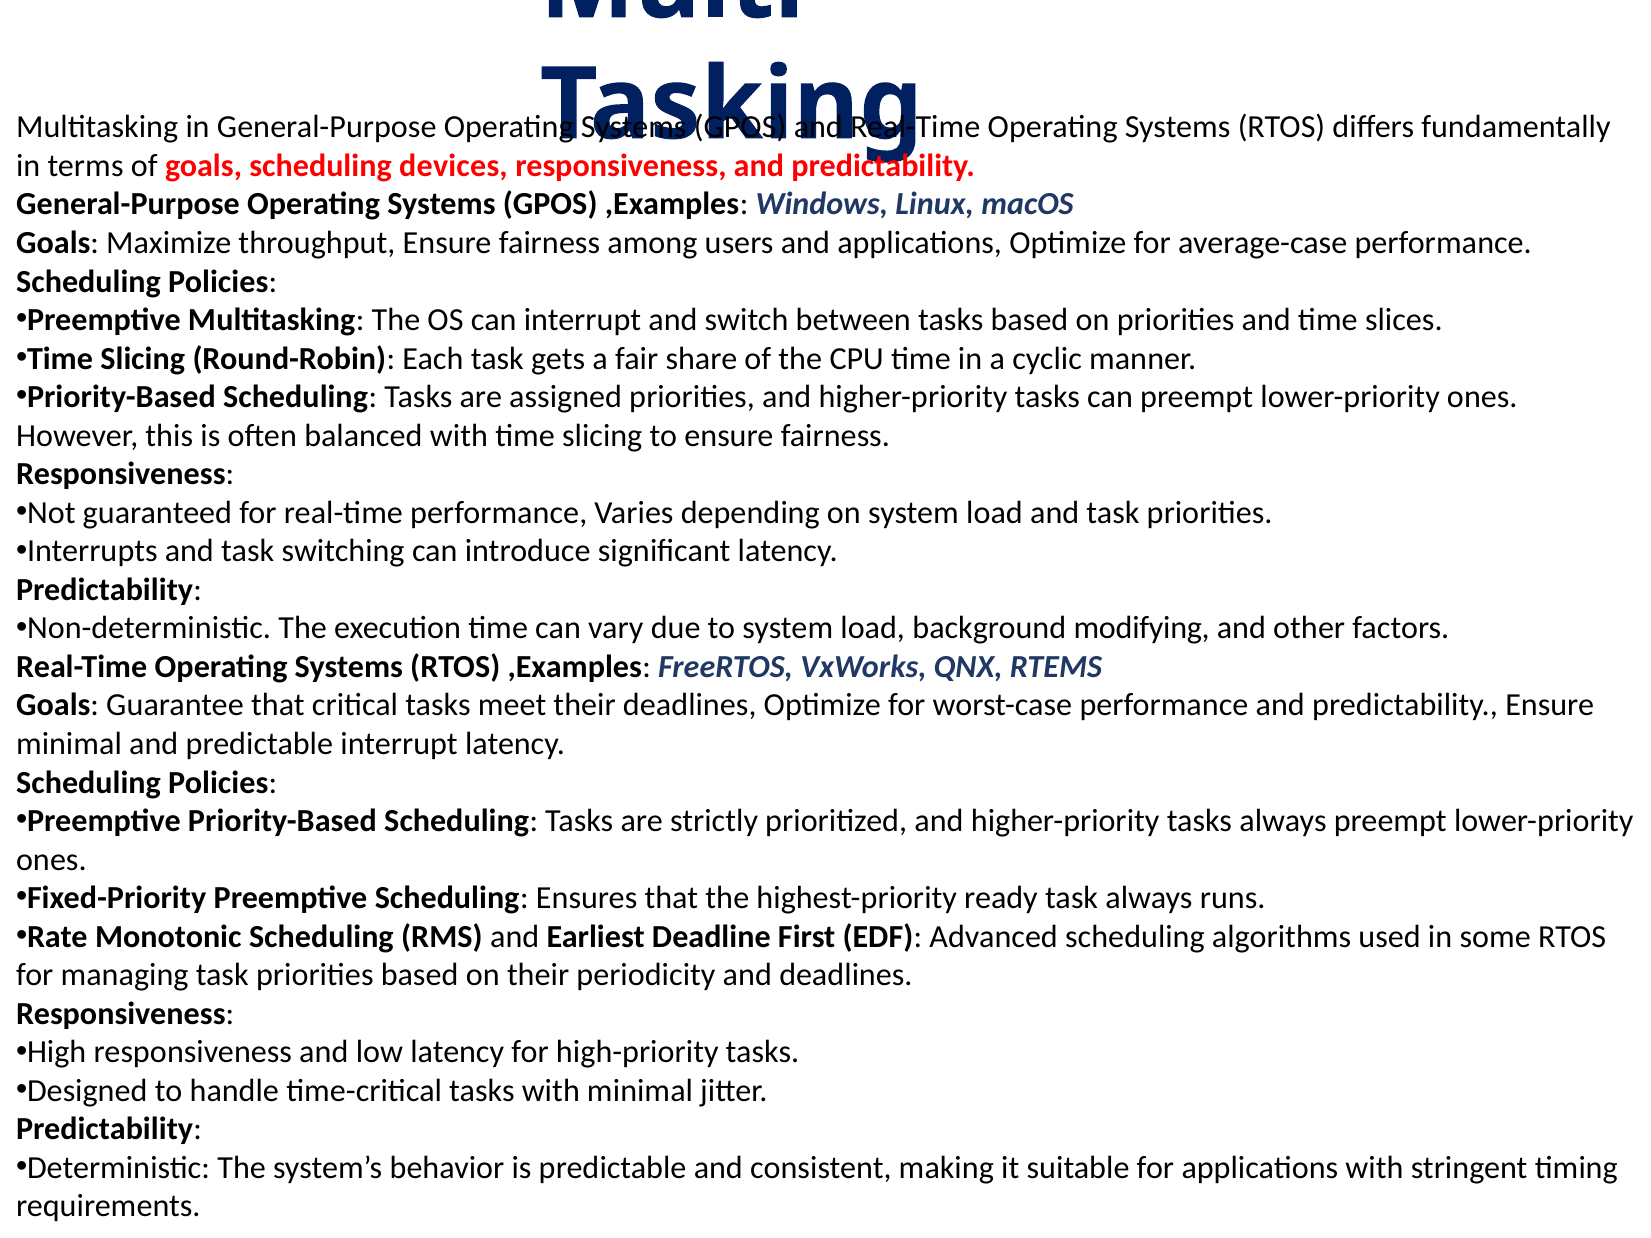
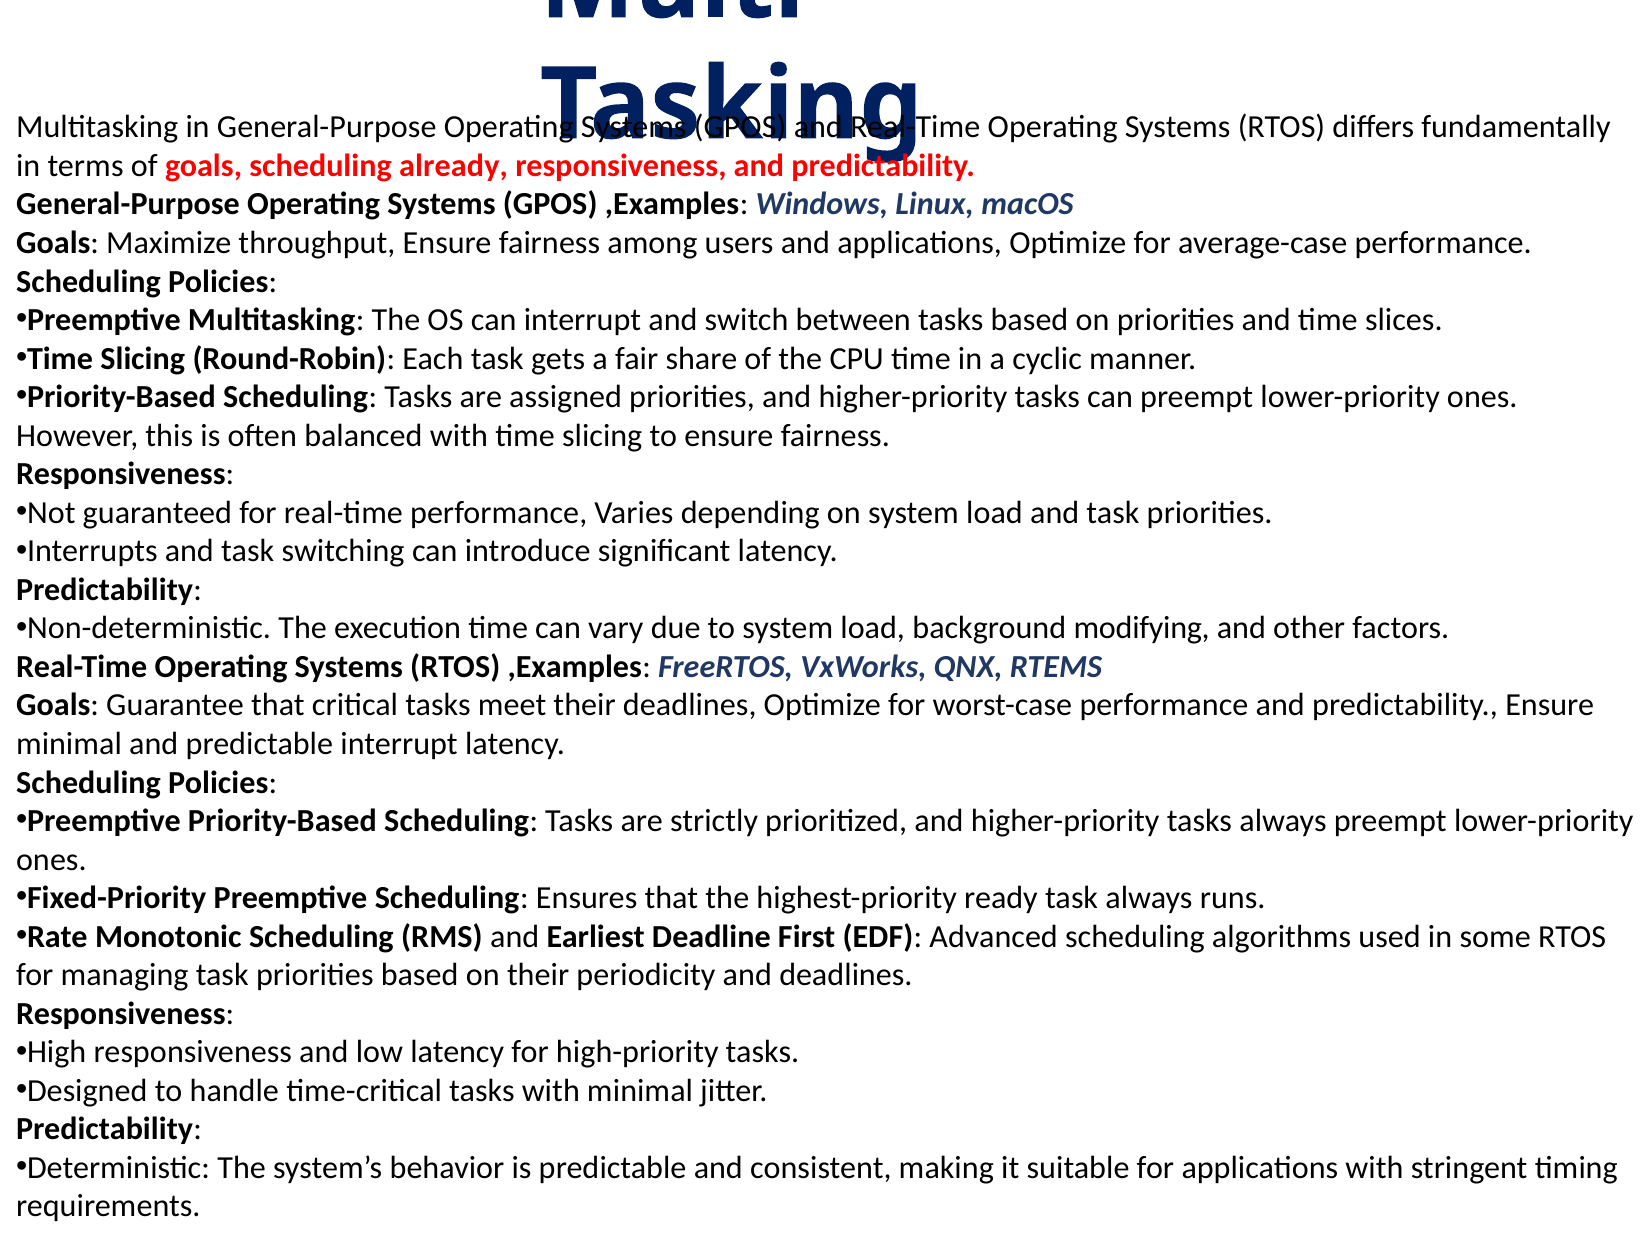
devices: devices -> already
